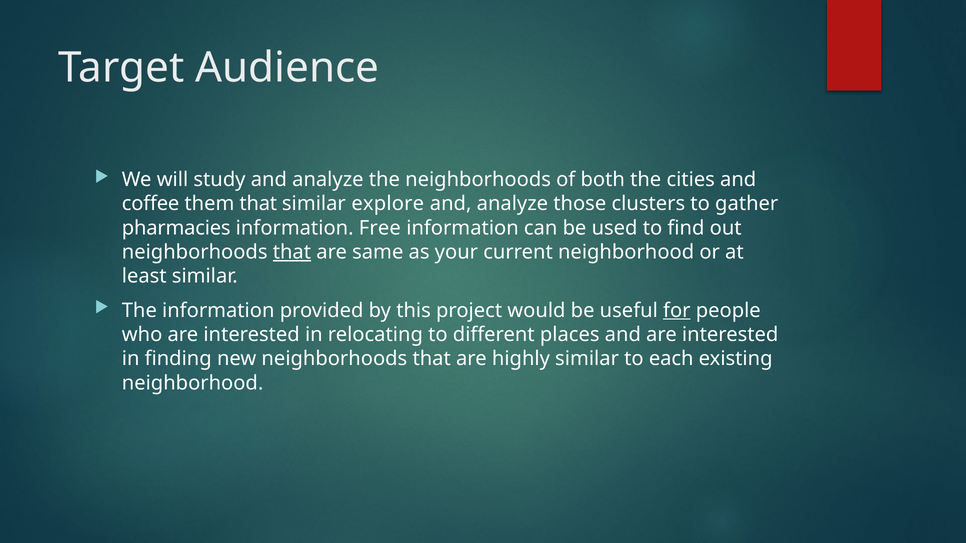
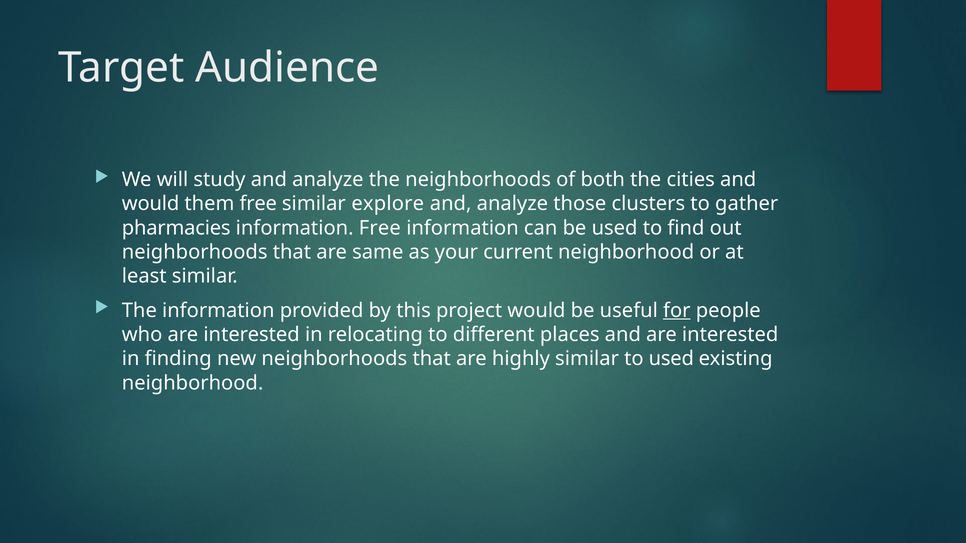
coffee at (151, 204): coffee -> would
them that: that -> free
that at (292, 252) underline: present -> none
to each: each -> used
